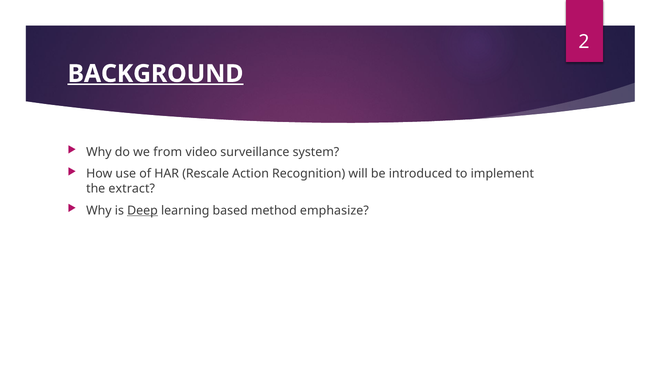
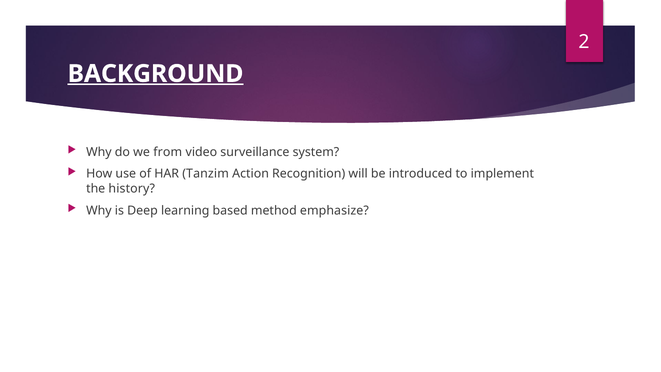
Rescale: Rescale -> Tanzim
extract: extract -> history
Deep underline: present -> none
